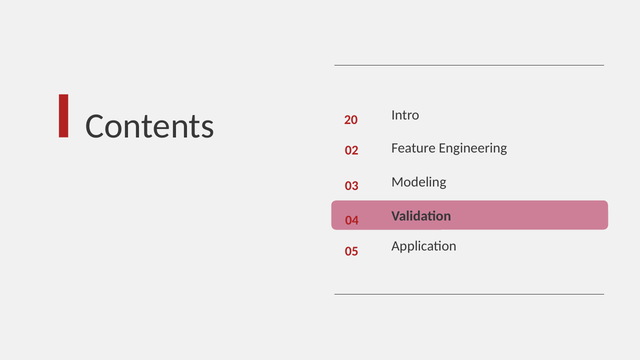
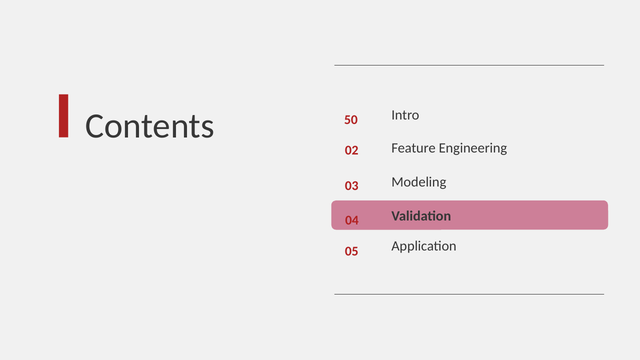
20: 20 -> 50
